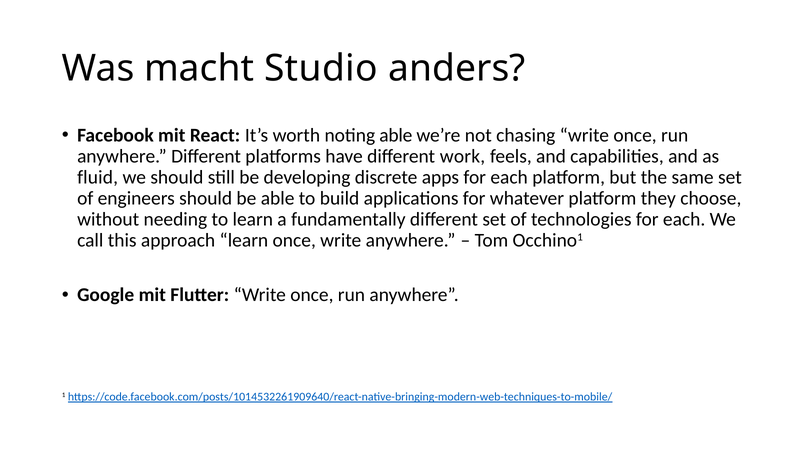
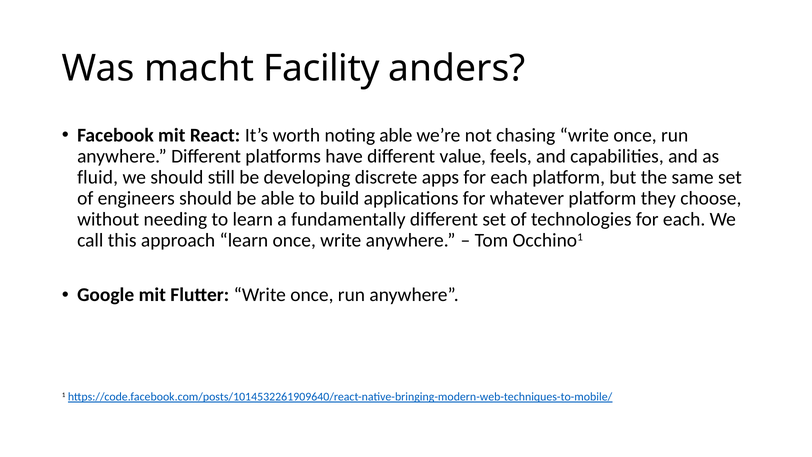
Studio: Studio -> Facility
work: work -> value
